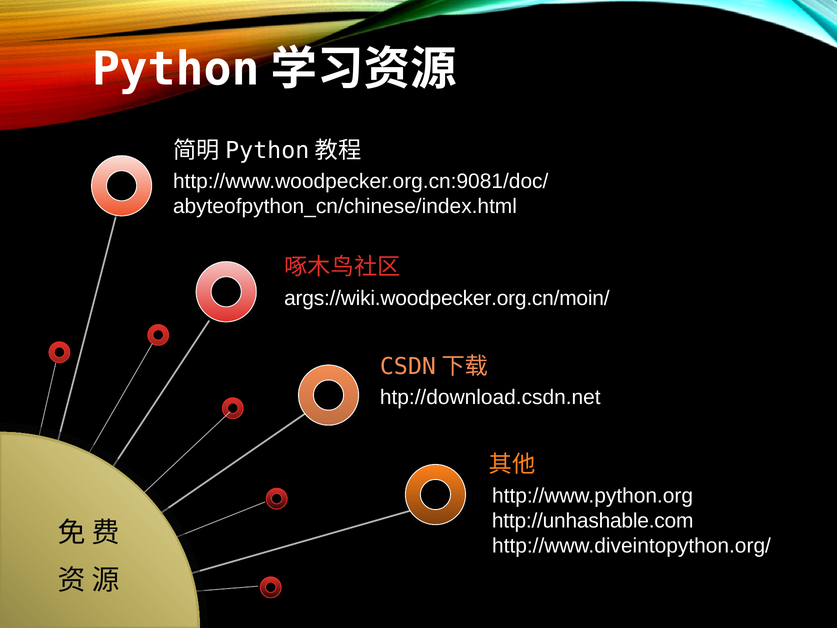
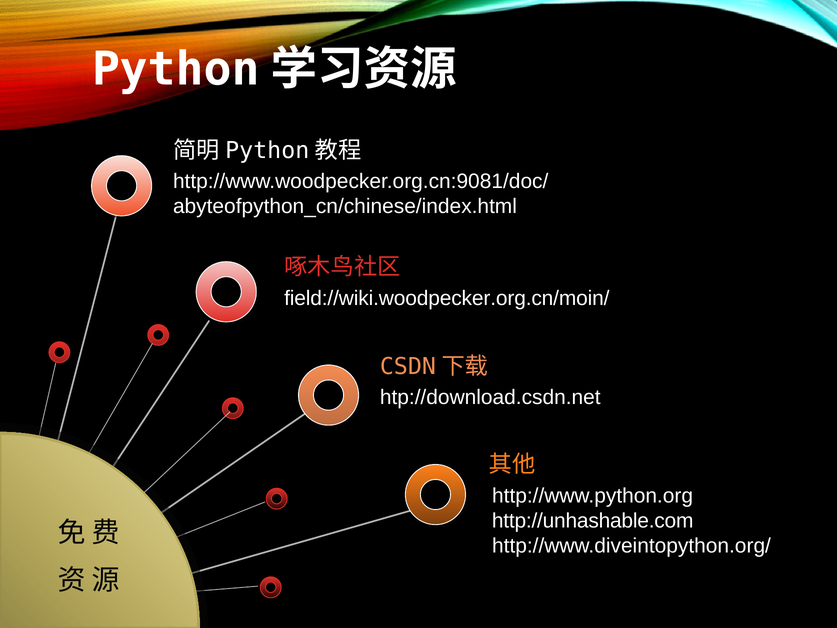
args://wiki.woodpecker.org.cn/moin/: args://wiki.woodpecker.org.cn/moin/ -> field://wiki.woodpecker.org.cn/moin/
